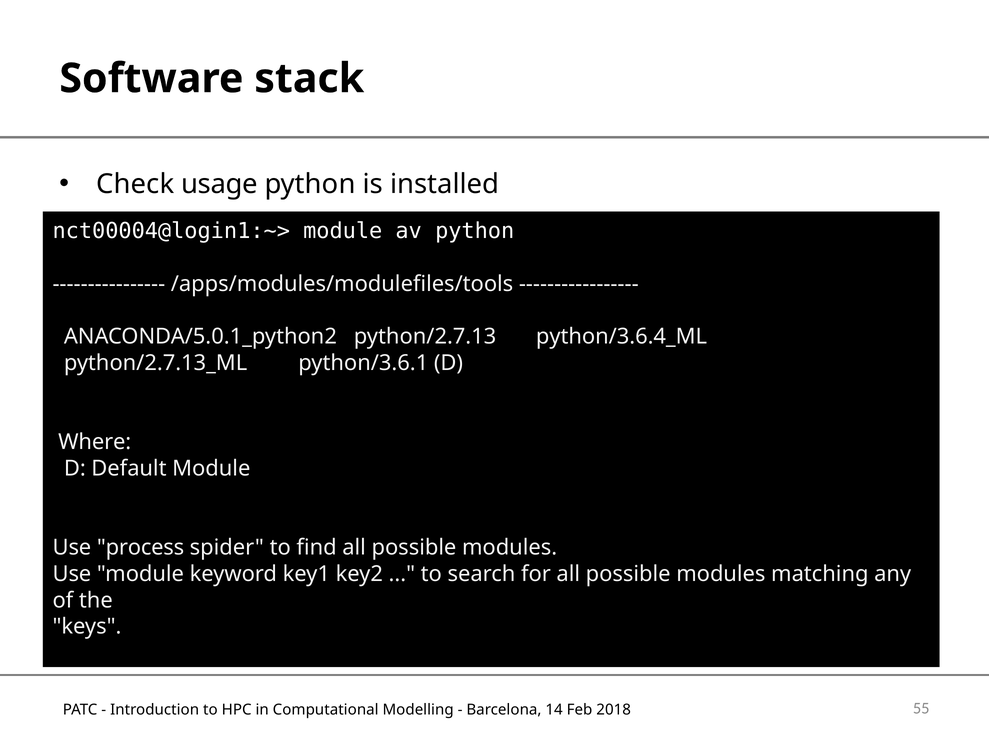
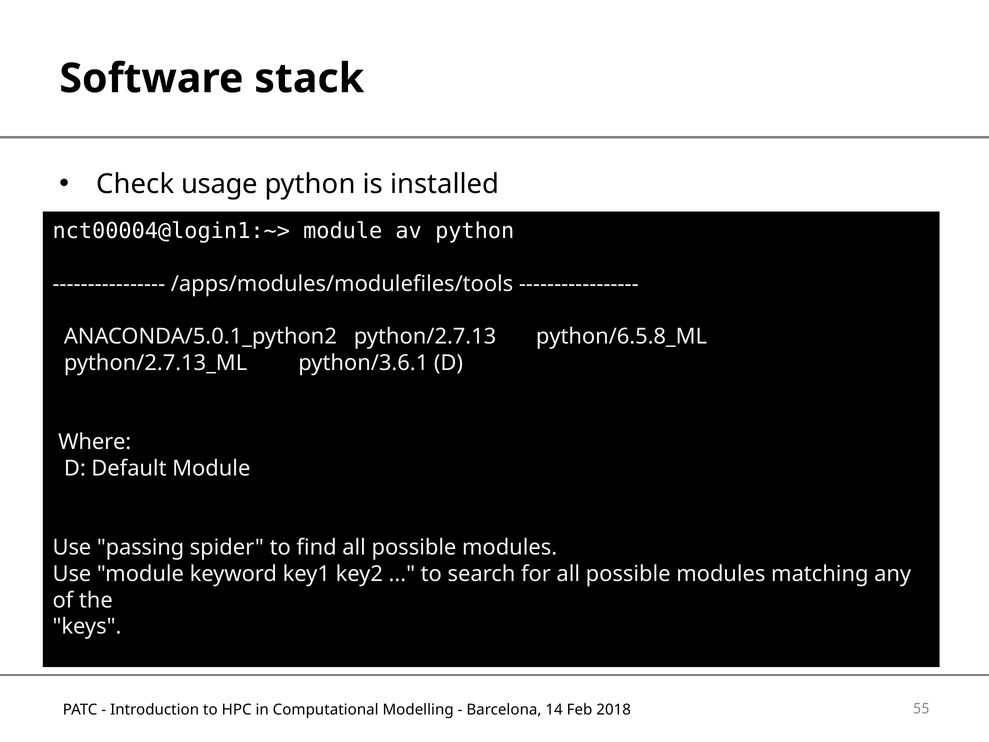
python/3.6.4_ML: python/3.6.4_ML -> python/6.5.8_ML
process: process -> passing
